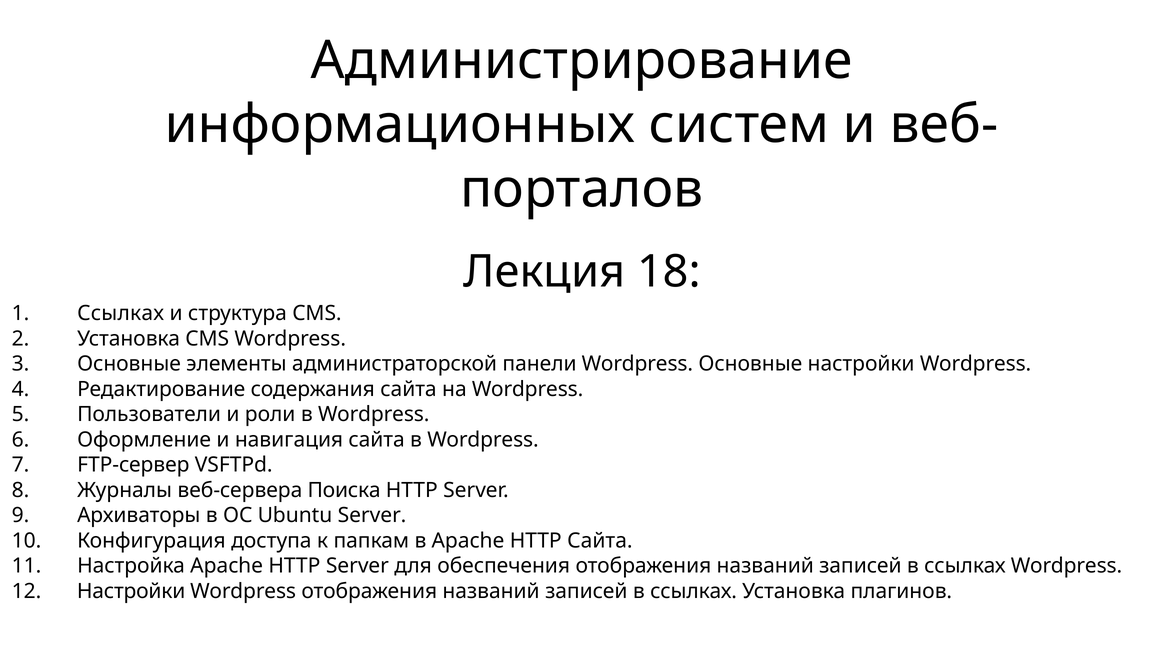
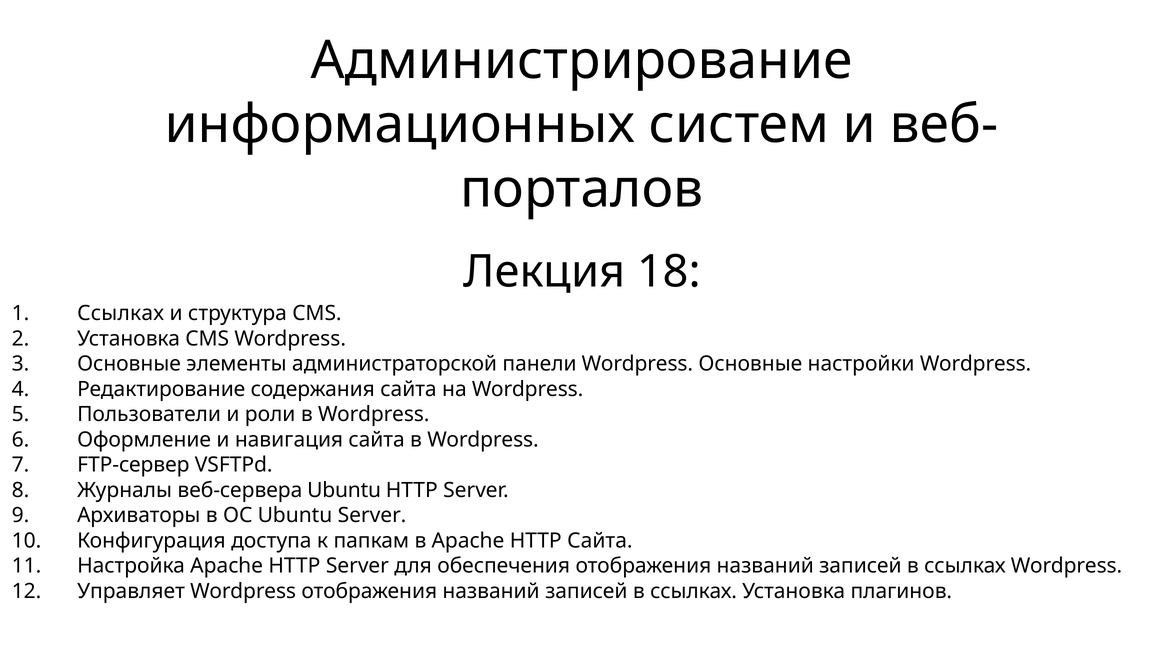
веб-сервера Поиска: Поиска -> Ubuntu
Настройки at (131, 591): Настройки -> Управляет
